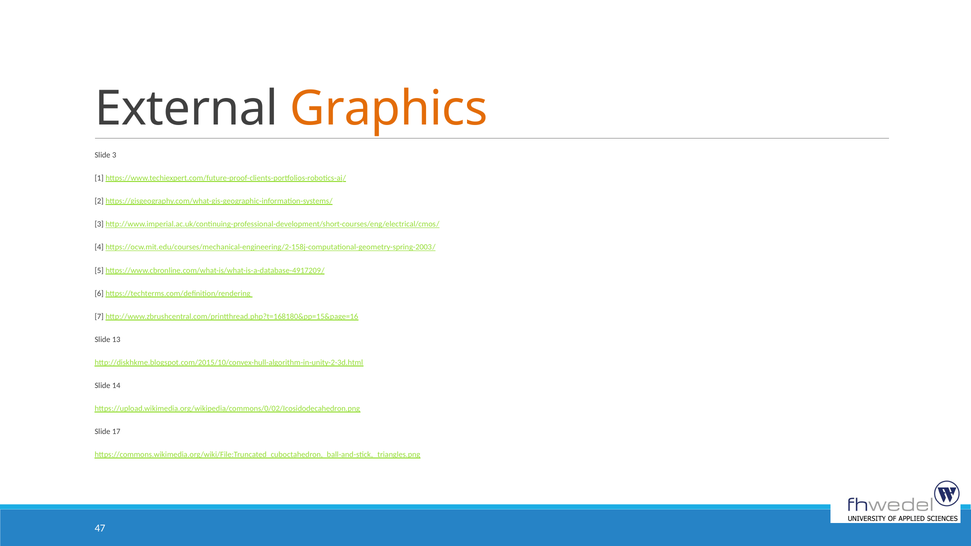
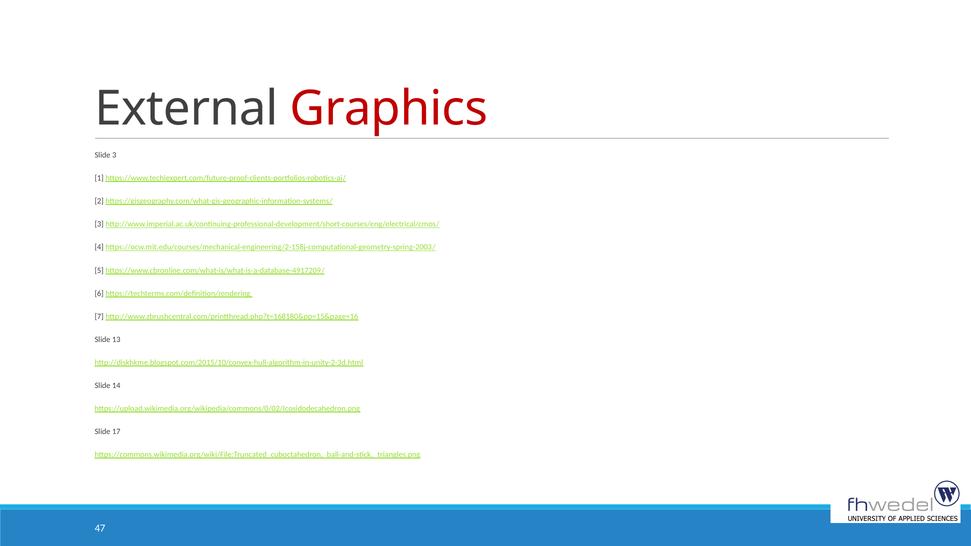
Graphics colour: orange -> red
